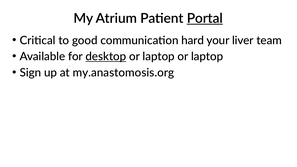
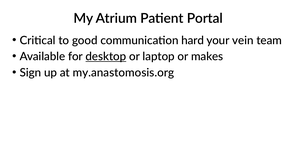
Portal underline: present -> none
liver: liver -> vein
laptop or laptop: laptop -> makes
